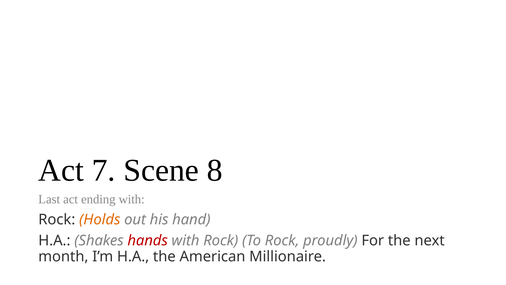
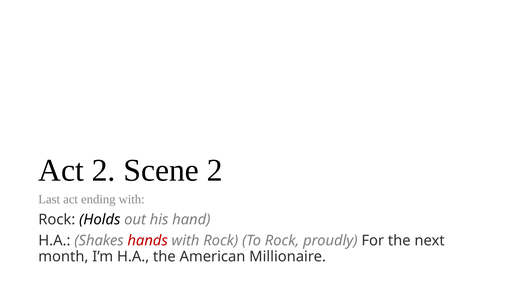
Act 7: 7 -> 2
Scene 8: 8 -> 2
Holds colour: orange -> black
